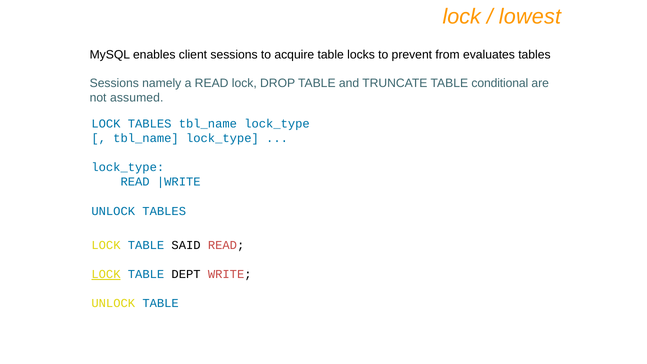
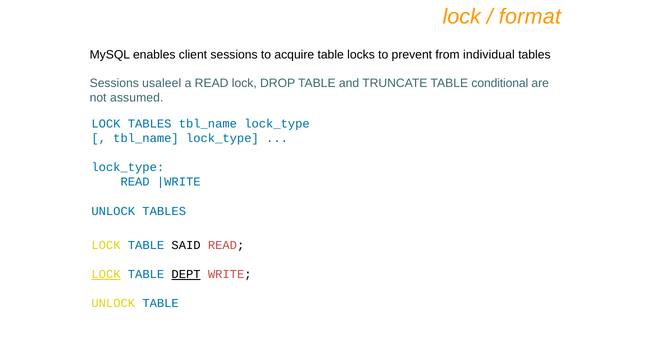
lowest: lowest -> format
evaluates: evaluates -> individual
namely: namely -> usaleel
DEPT underline: none -> present
